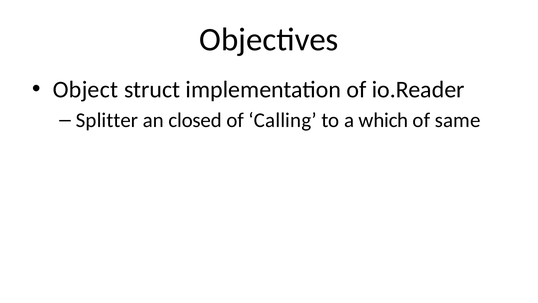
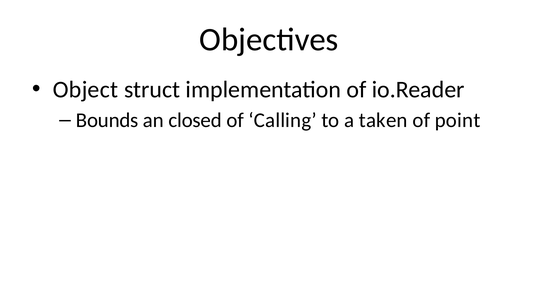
Splitter: Splitter -> Bounds
which: which -> taken
same: same -> point
